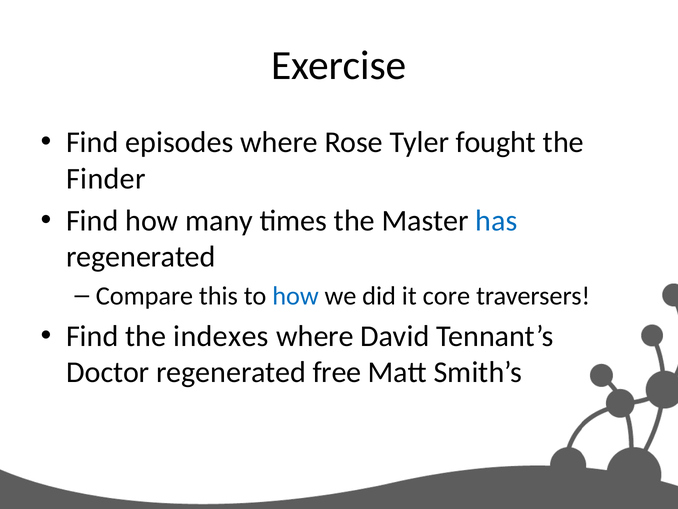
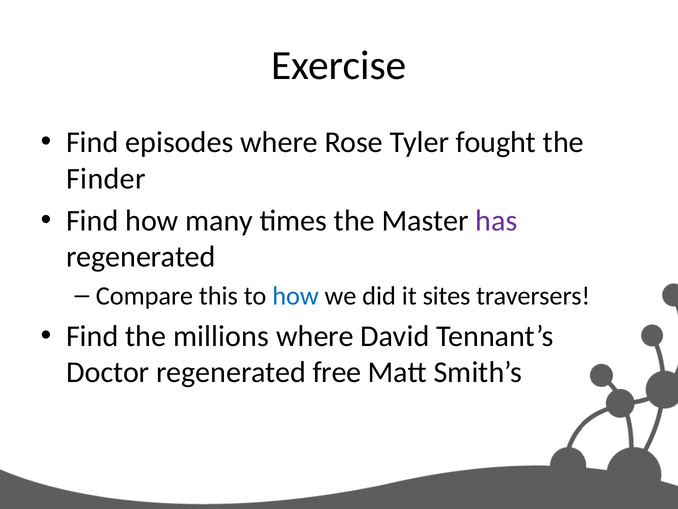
has colour: blue -> purple
core: core -> sites
indexes: indexes -> millions
